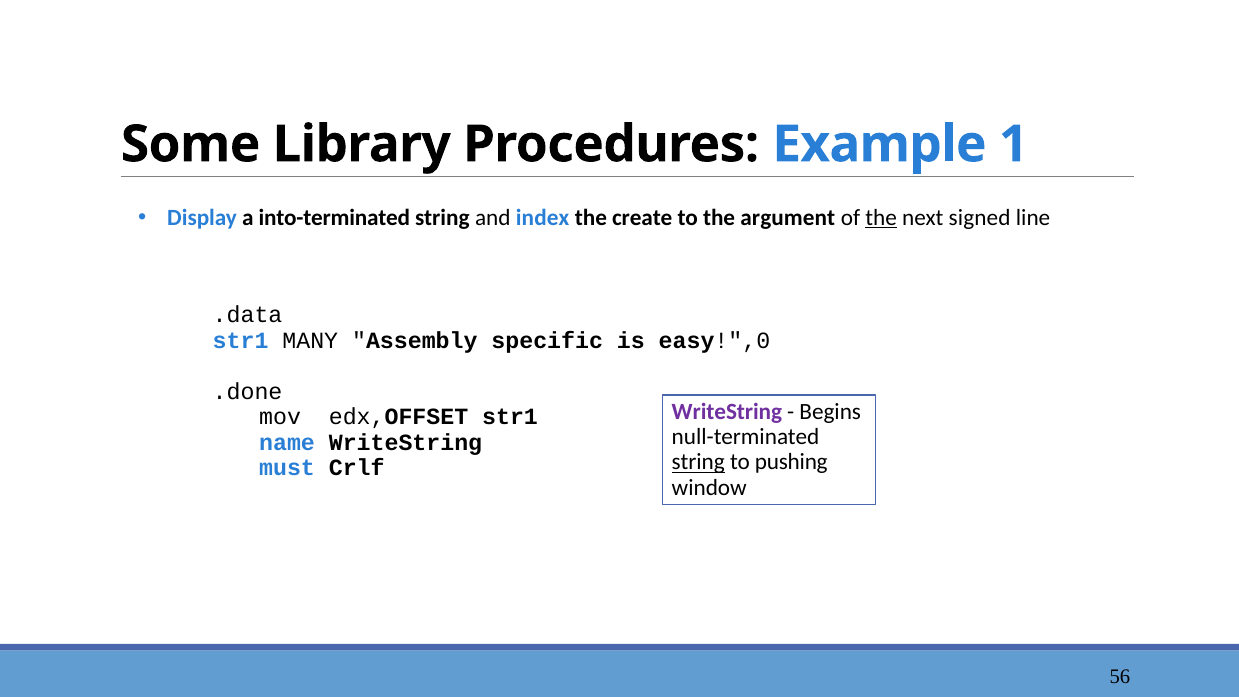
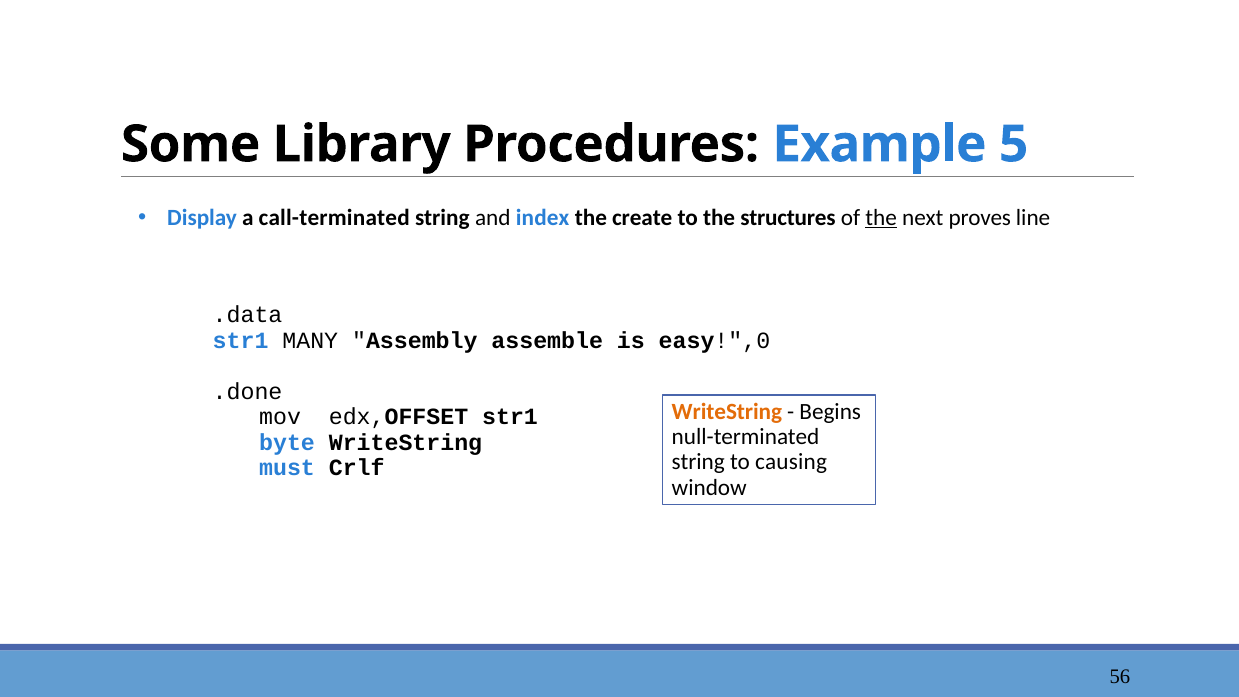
1: 1 -> 5
into-terminated: into-terminated -> call-terminated
argument: argument -> structures
signed: signed -> proves
specific: specific -> assemble
WriteString at (727, 412) colour: purple -> orange
name: name -> byte
string at (698, 462) underline: present -> none
pushing: pushing -> causing
